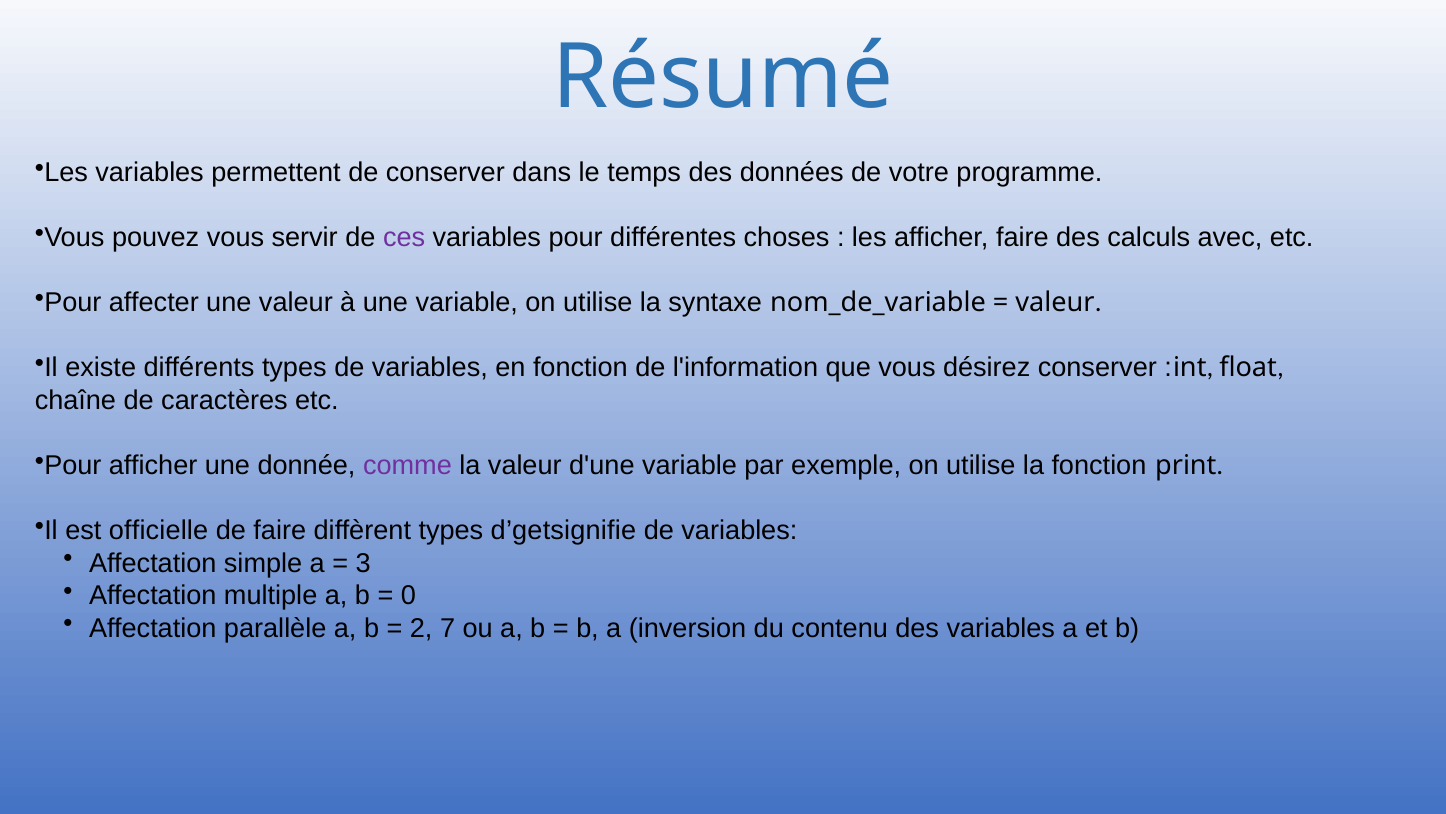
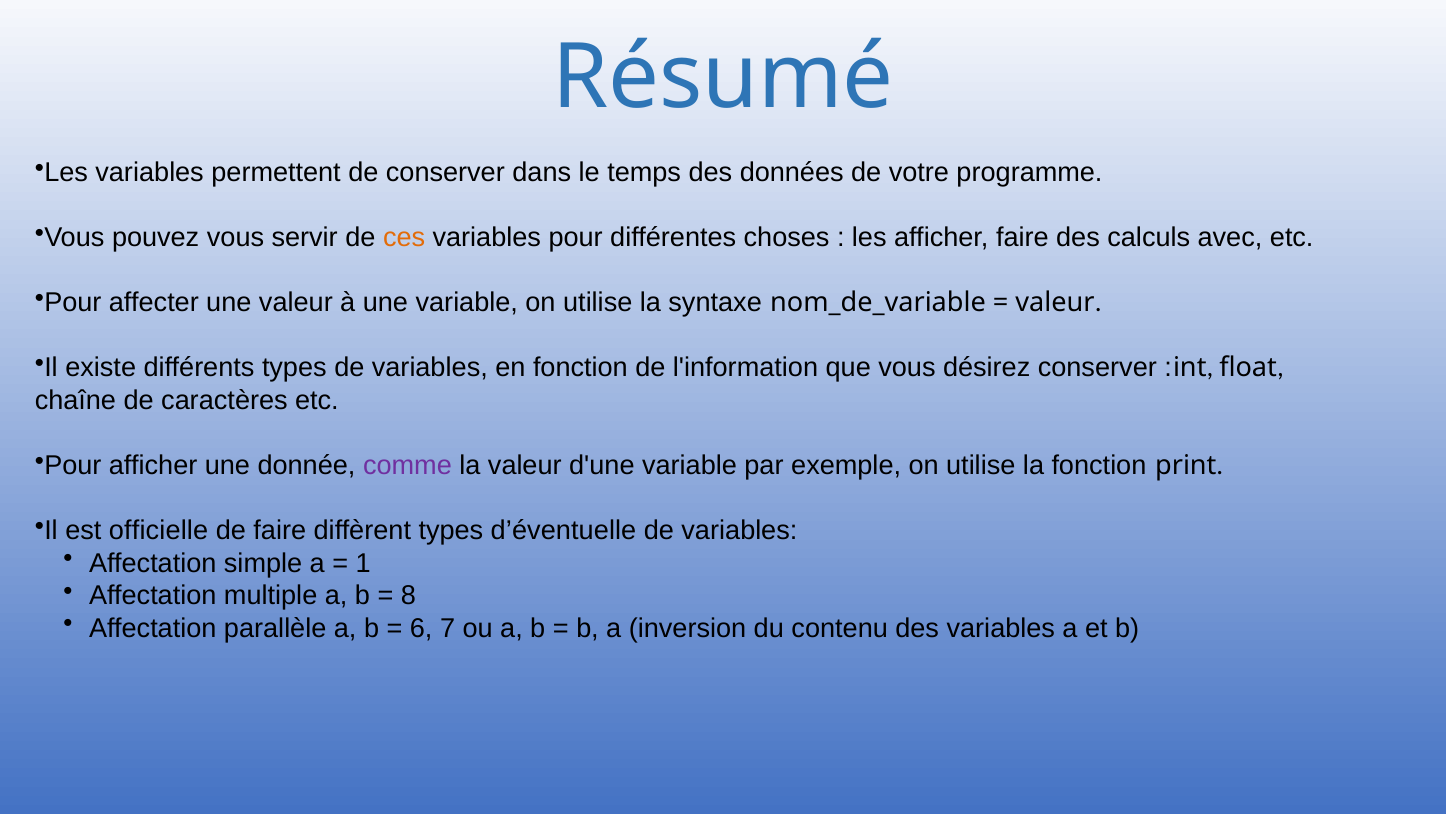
ces colour: purple -> orange
d’getsignifie: d’getsignifie -> d’éventuelle
3: 3 -> 1
0: 0 -> 8
2: 2 -> 6
